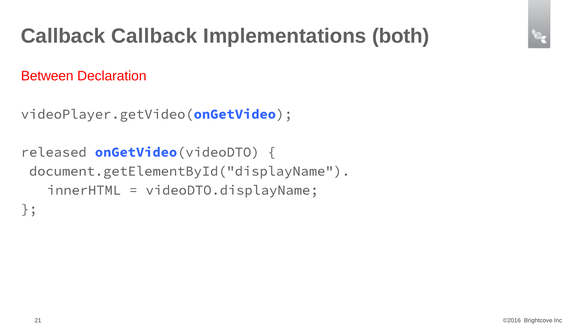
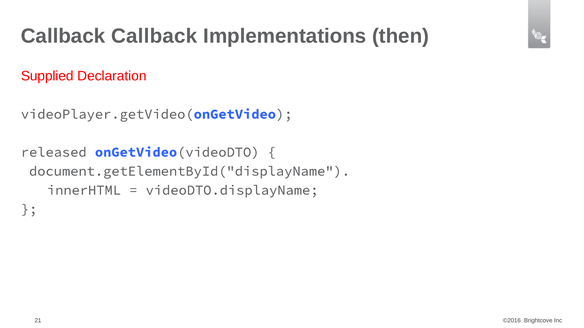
both: both -> then
Between: Between -> Supplied
